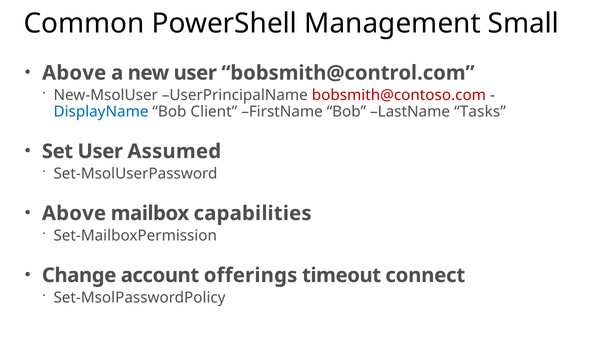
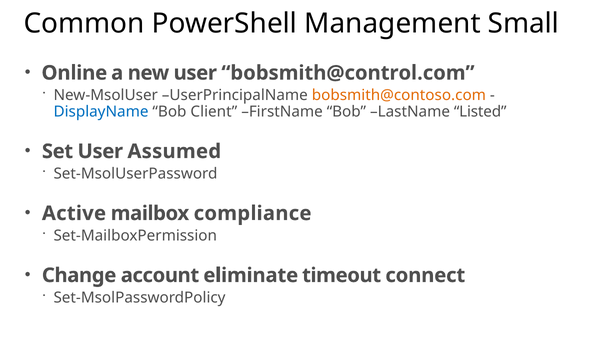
Above at (74, 73): Above -> Online
bobsmith@contoso.com colour: red -> orange
Tasks: Tasks -> Listed
Above at (74, 213): Above -> Active
capabilities: capabilities -> compliance
offerings: offerings -> eliminate
